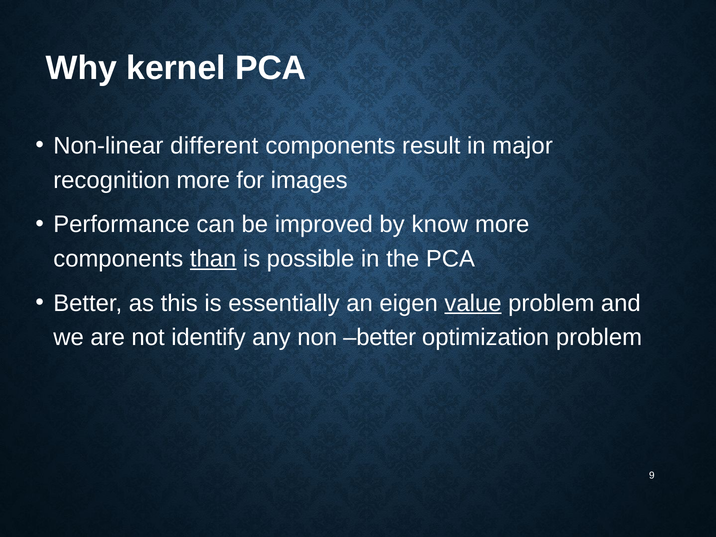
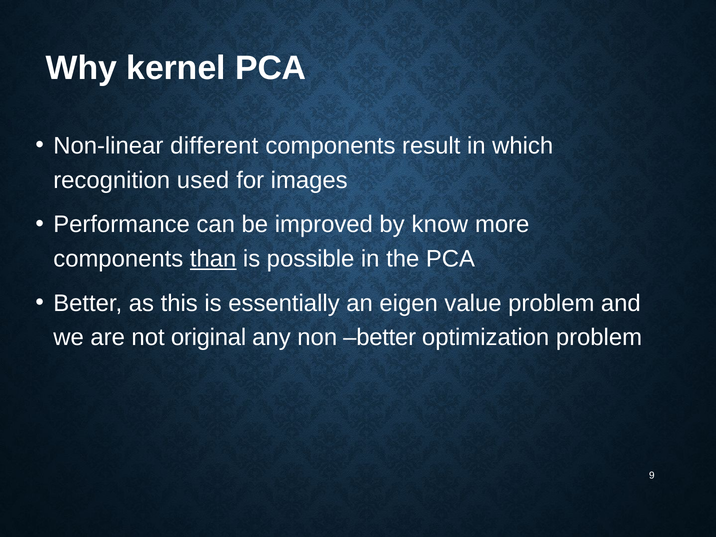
major: major -> which
recognition more: more -> used
value underline: present -> none
identify: identify -> original
